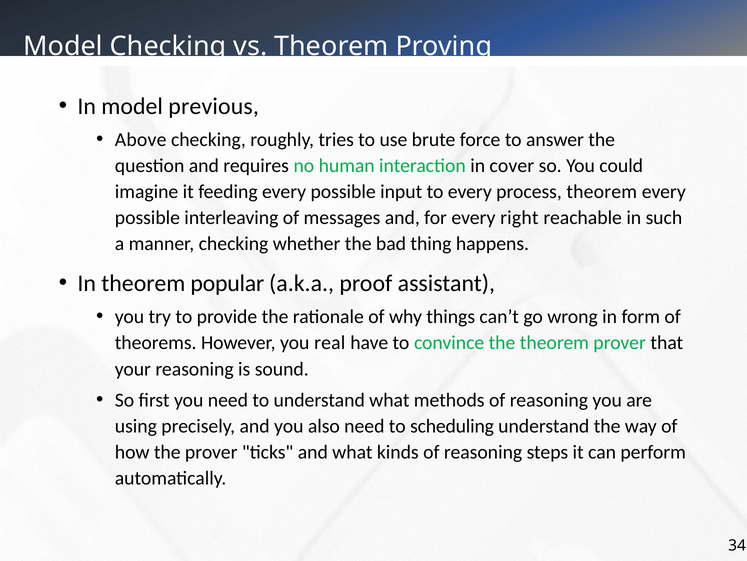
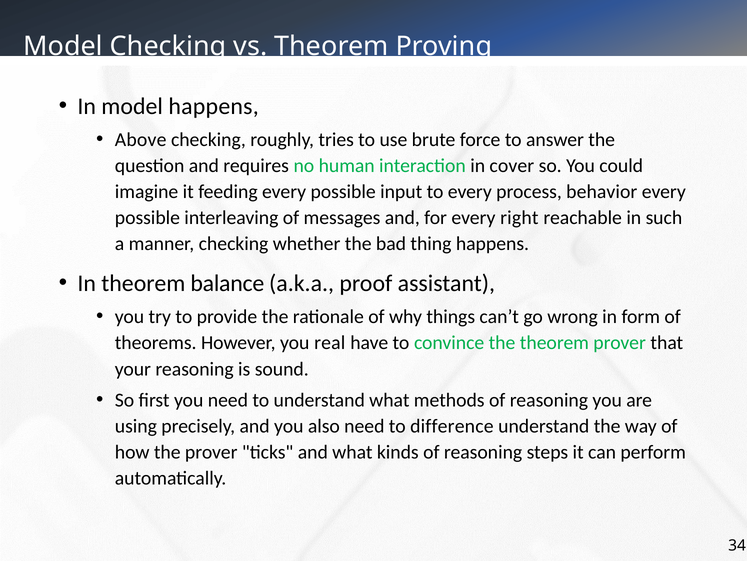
model previous: previous -> happens
process theorem: theorem -> behavior
popular: popular -> balance
scheduling: scheduling -> difference
